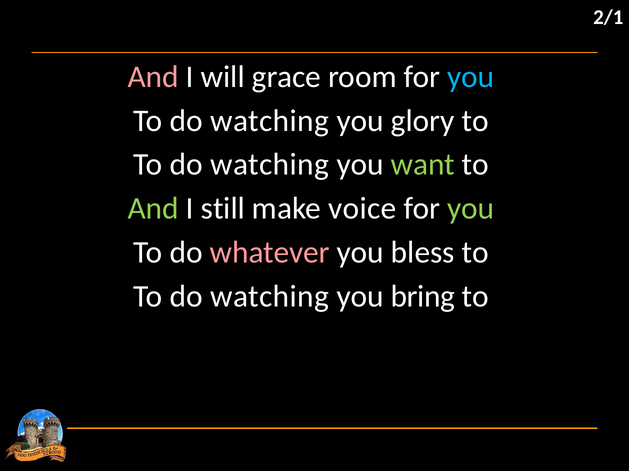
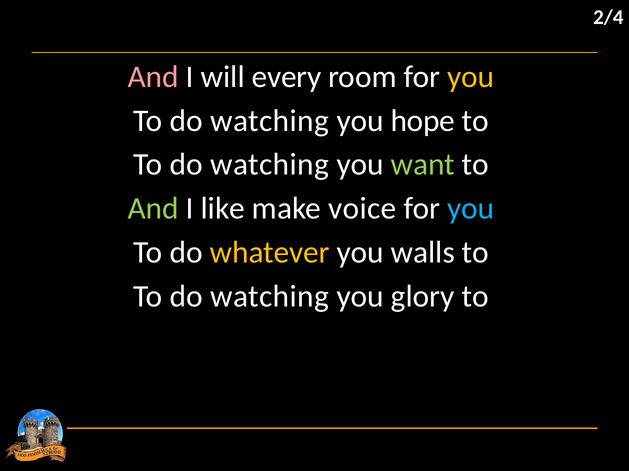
2/1: 2/1 -> 2/4
grace: grace -> every
you at (471, 77) colour: light blue -> yellow
glory: glory -> hope
still: still -> like
you at (471, 209) colour: light green -> light blue
whatever colour: pink -> yellow
bless: bless -> walls
bring: bring -> glory
